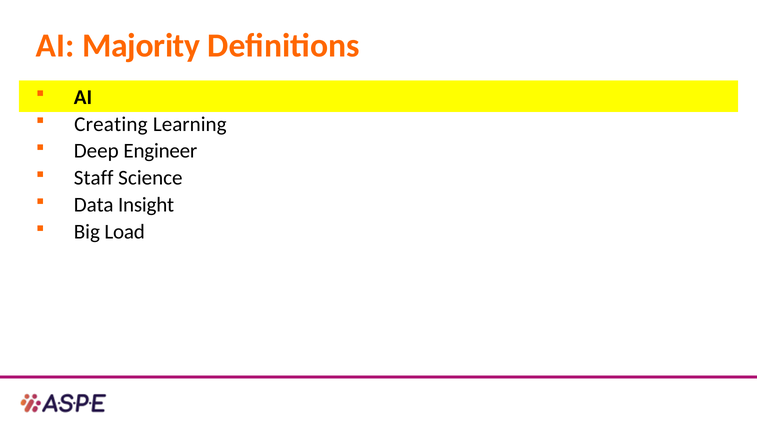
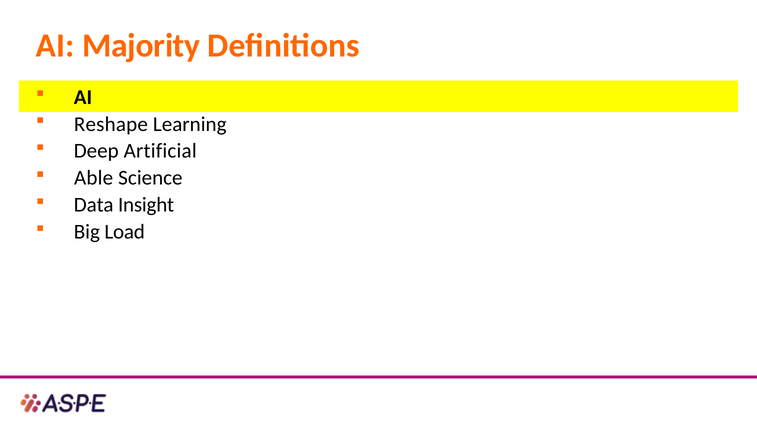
Creating: Creating -> Reshape
Engineer: Engineer -> Artificial
Staff: Staff -> Able
